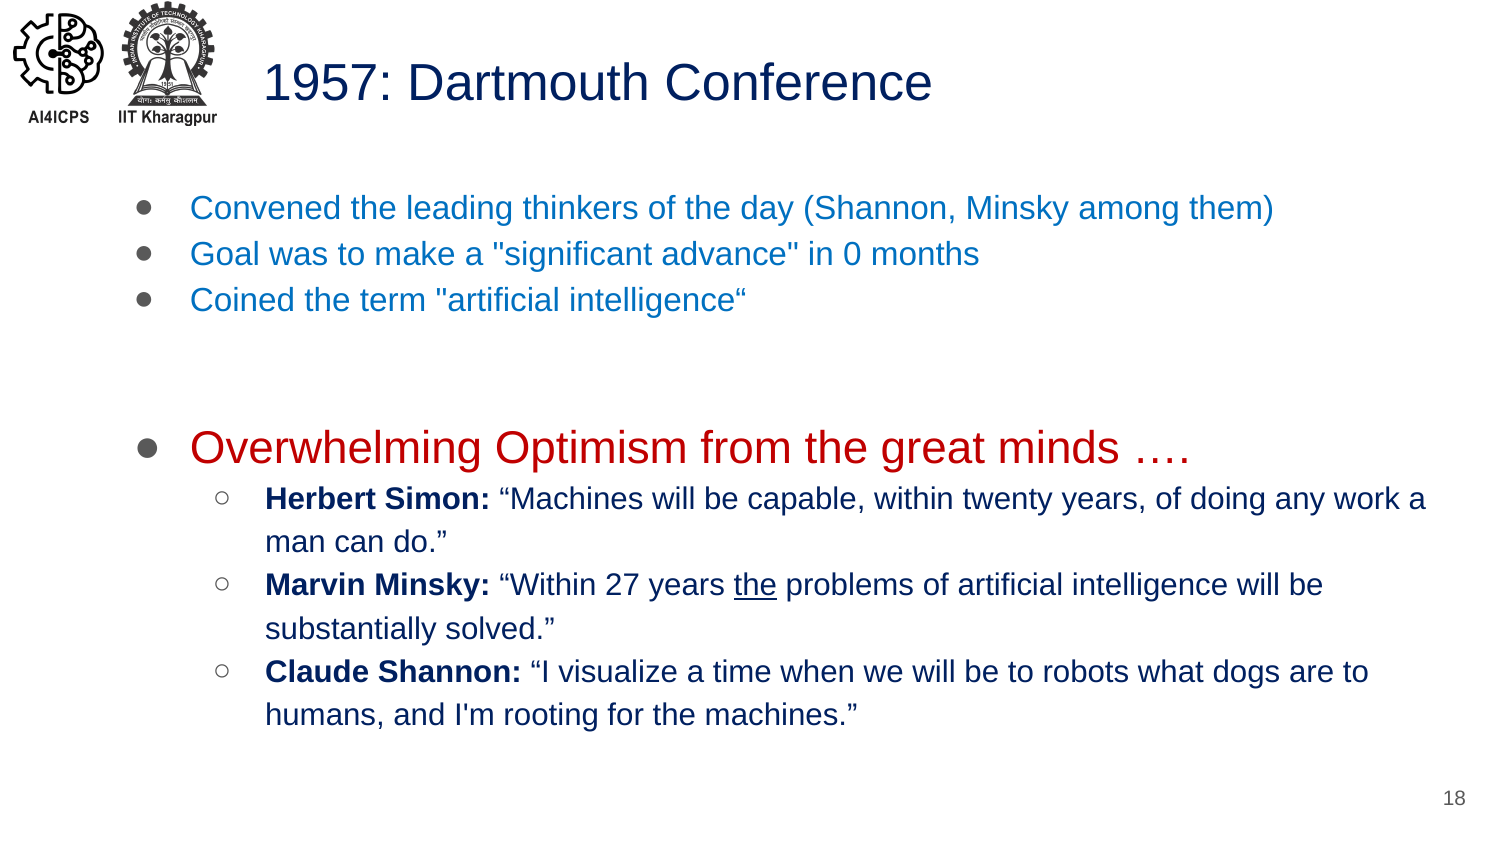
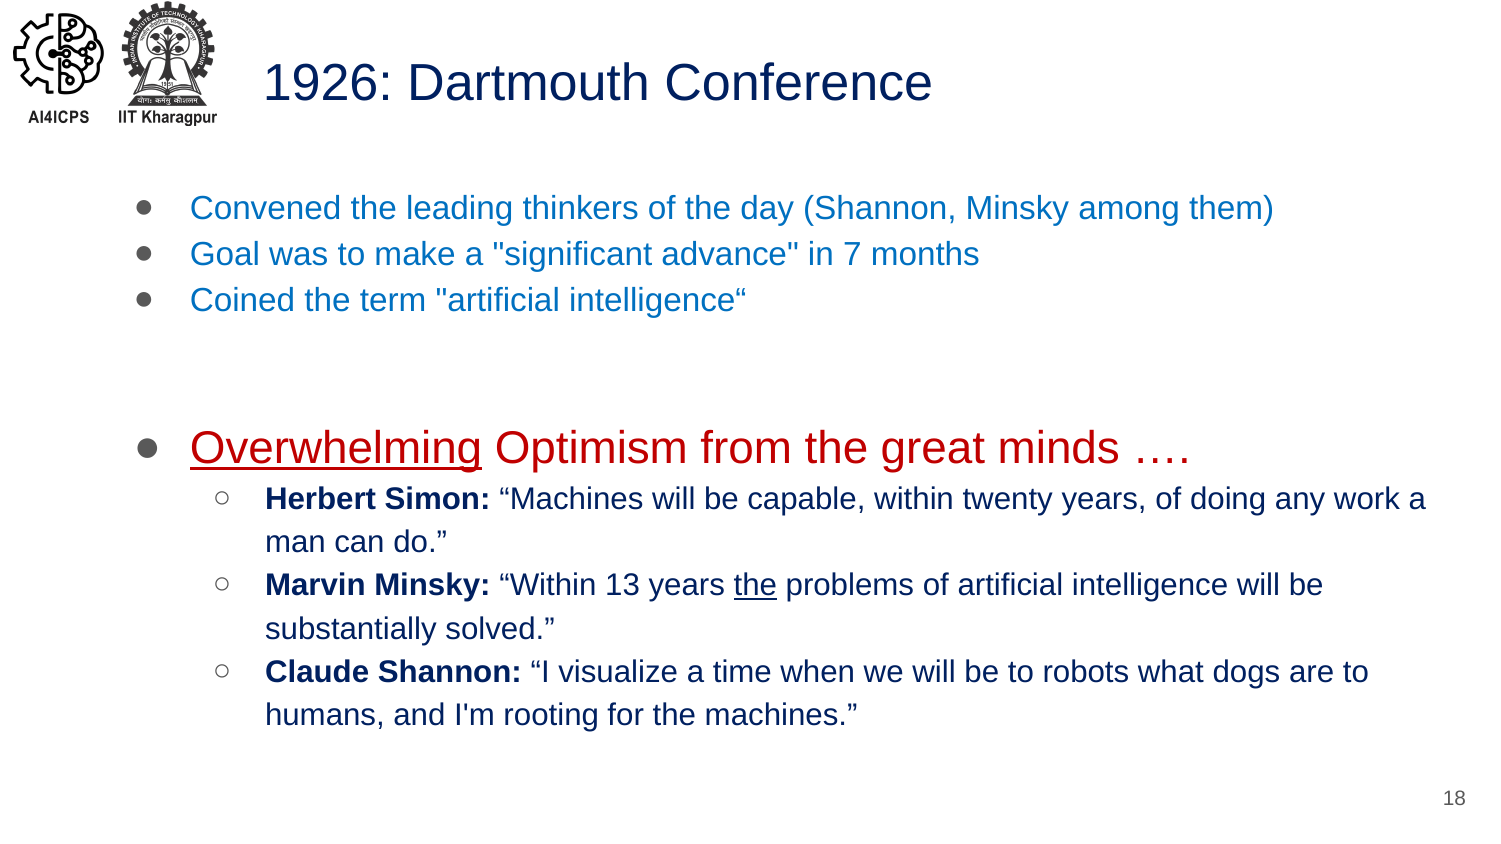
1957: 1957 -> 1926
0: 0 -> 7
Overwhelming underline: none -> present
27: 27 -> 13
